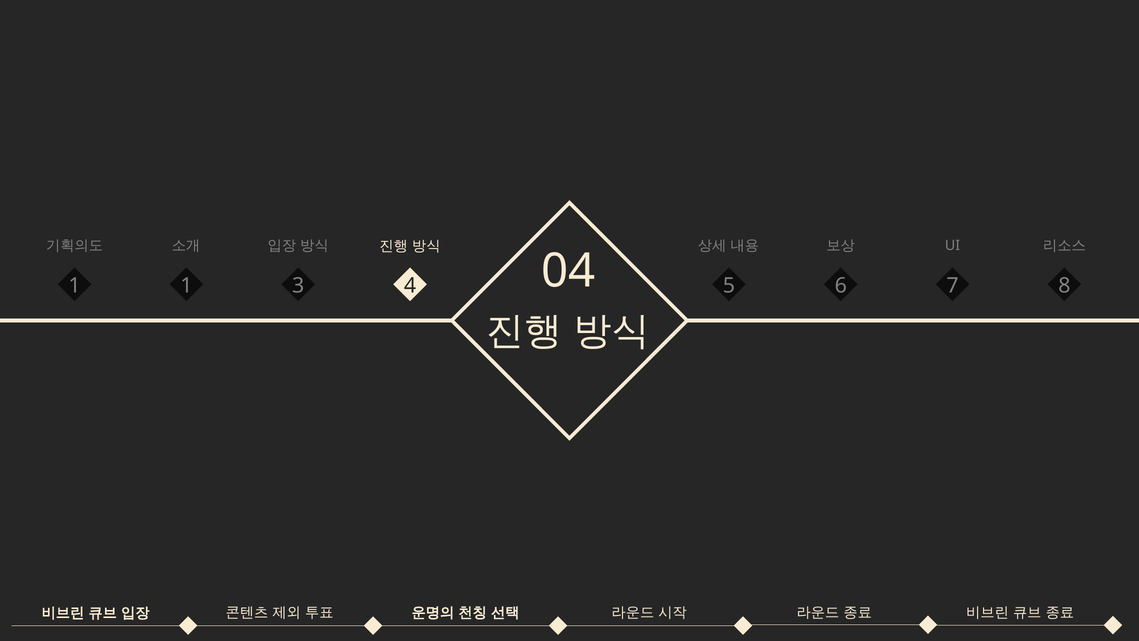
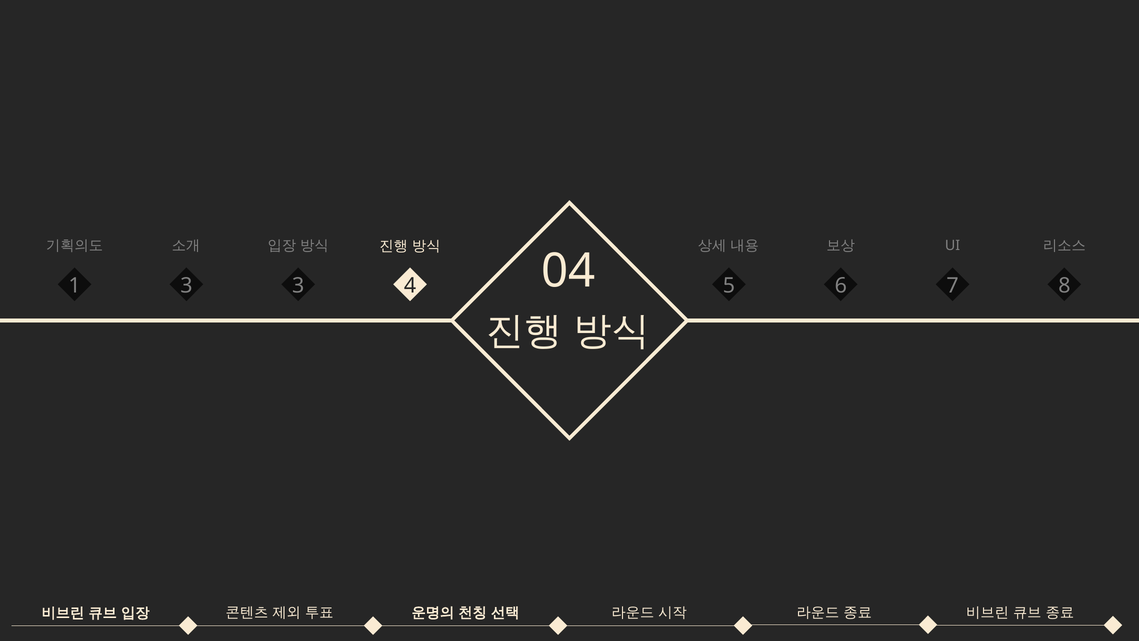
1 1: 1 -> 3
